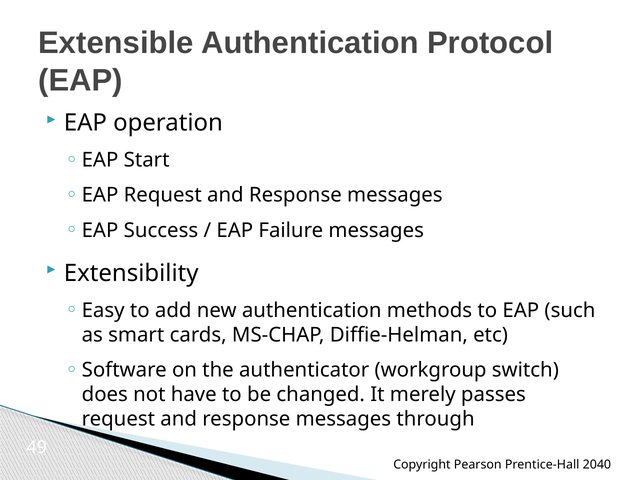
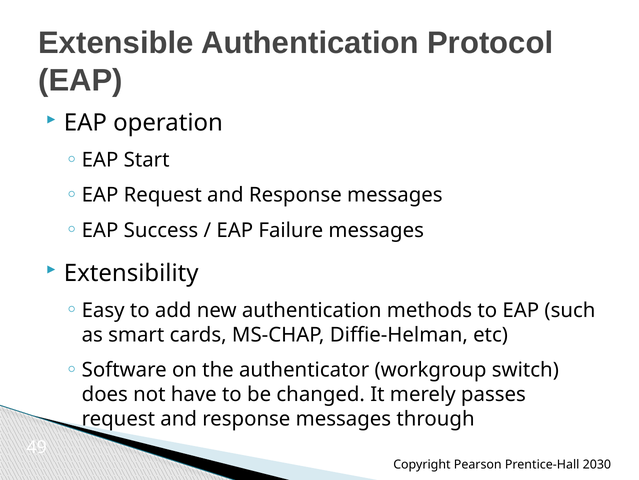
2040: 2040 -> 2030
